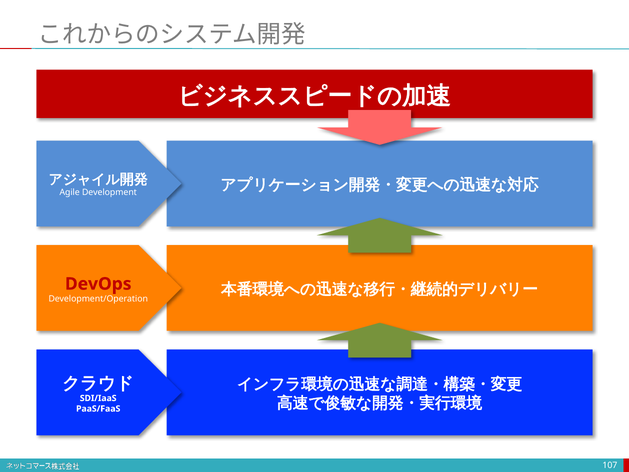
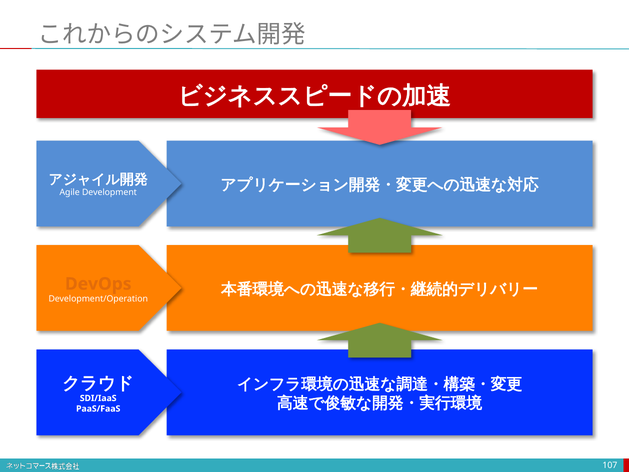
DevOps colour: red -> orange
